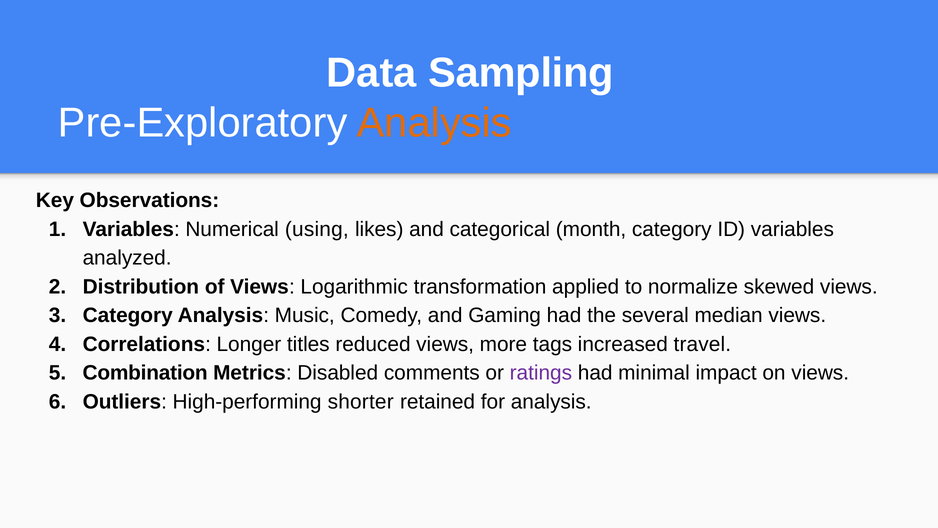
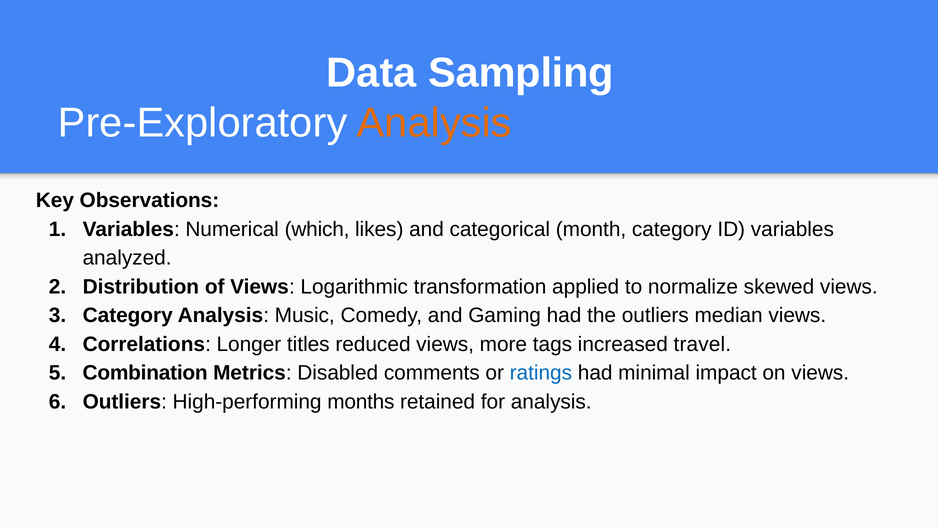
using: using -> which
the several: several -> outliers
ratings colour: purple -> blue
shorter: shorter -> months
